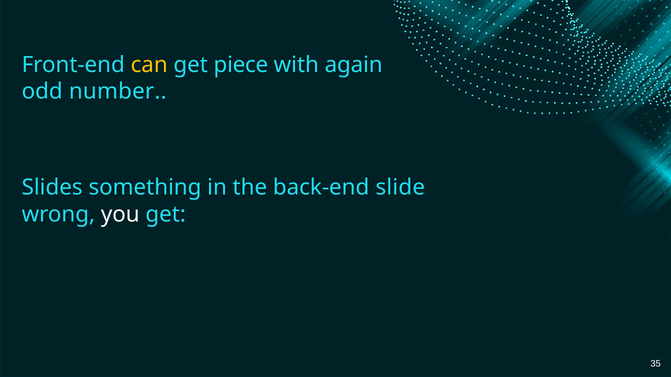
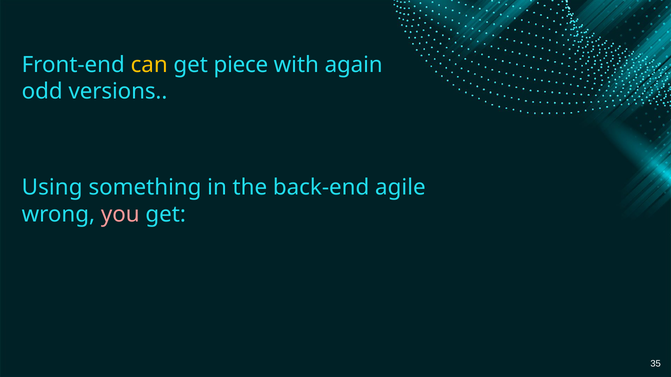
number: number -> versions
Slides: Slides -> Using
slide: slide -> agile
you colour: white -> pink
